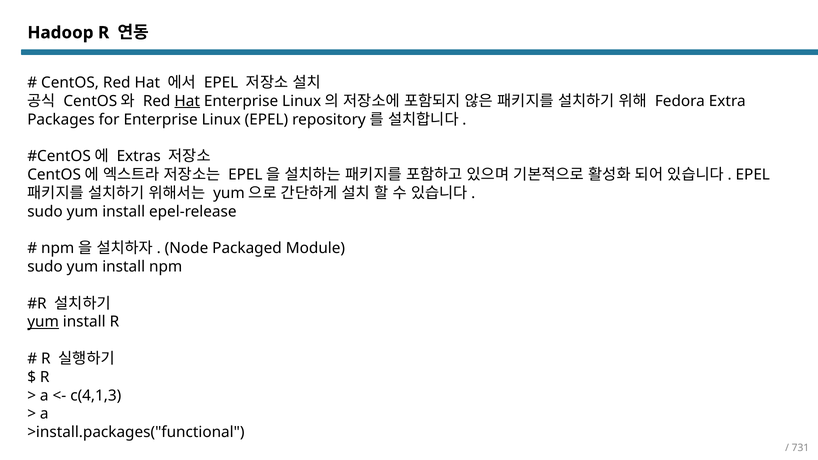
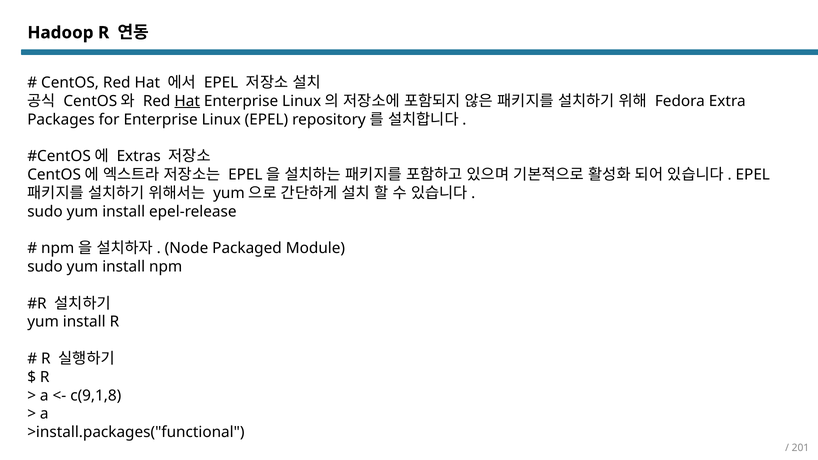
yum at (43, 322) underline: present -> none
c(4,1,3: c(4,1,3 -> c(9,1,8
731: 731 -> 201
